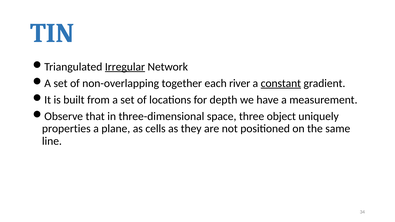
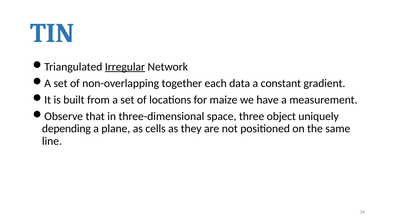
river: river -> data
constant underline: present -> none
depth: depth -> maize
properties: properties -> depending
